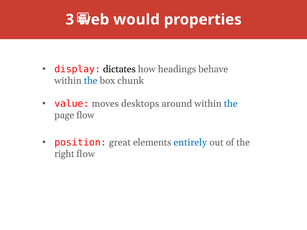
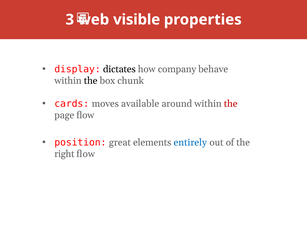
would: would -> visible
headings: headings -> company
the at (91, 81) colour: blue -> black
value: value -> cards
desktops: desktops -> available
the at (231, 104) colour: blue -> red
